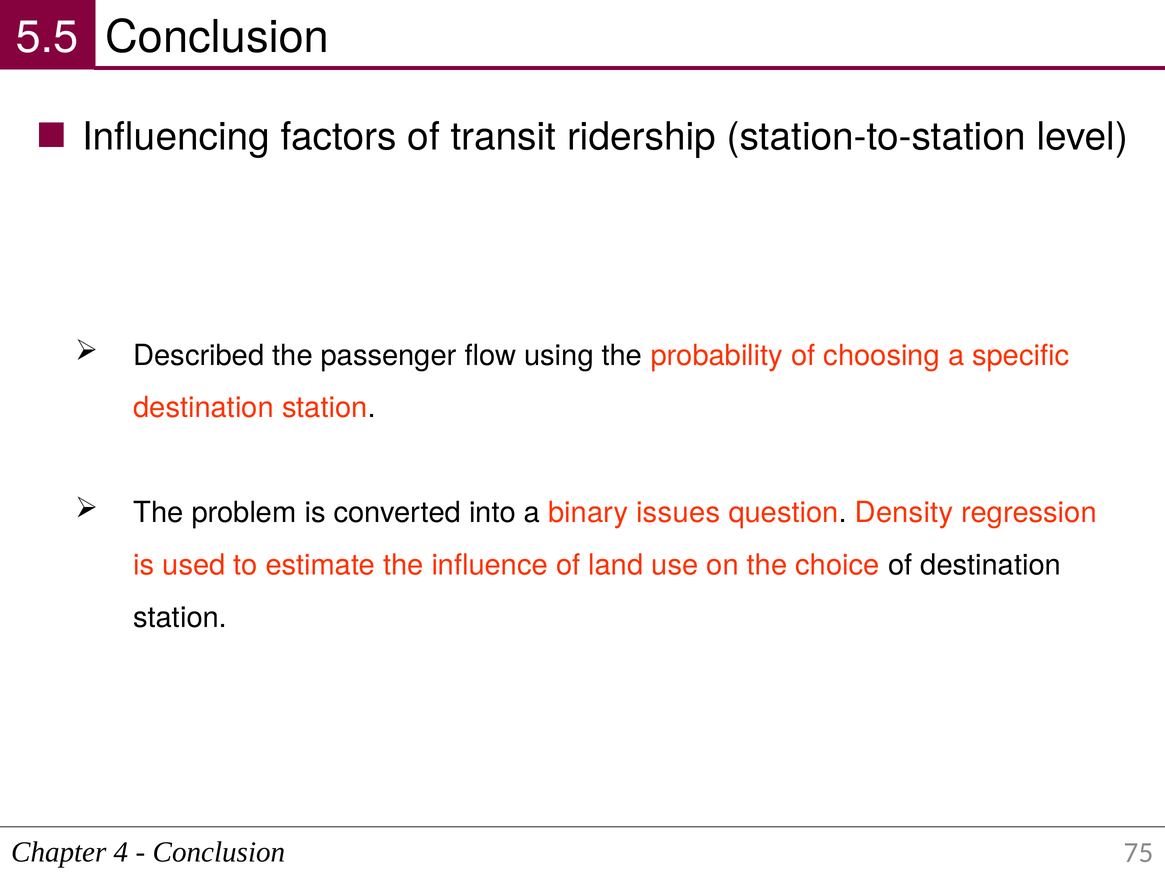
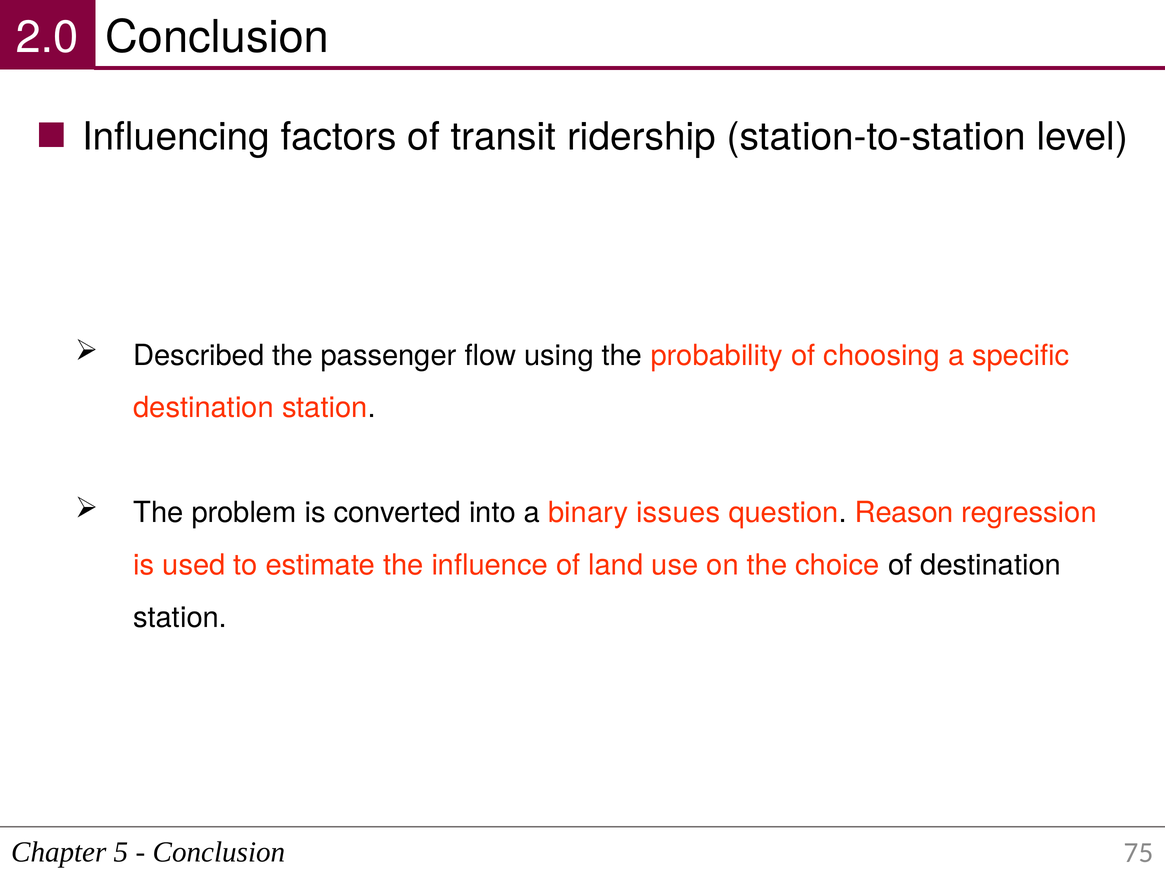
5.5: 5.5 -> 2.0
Density: Density -> Reason
4: 4 -> 5
